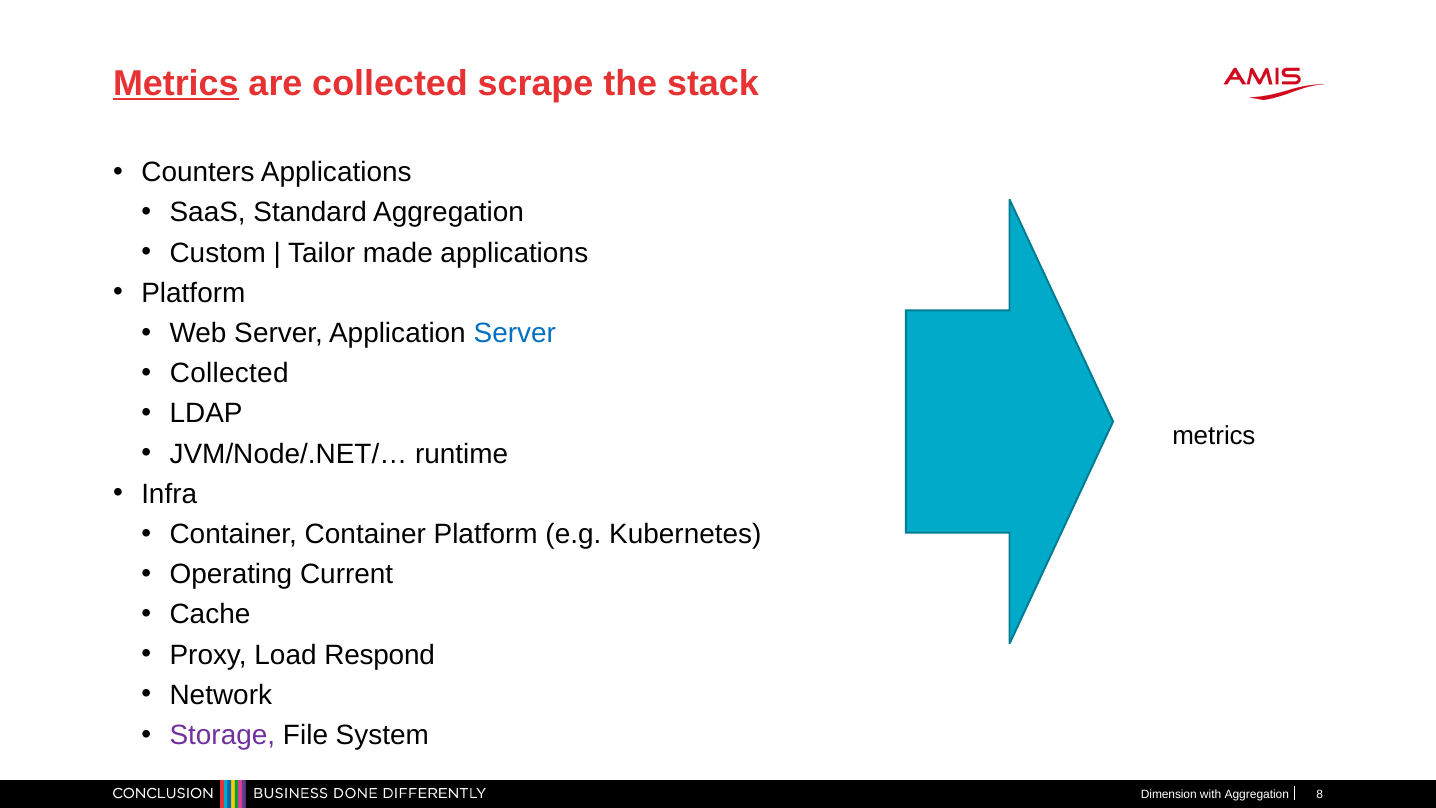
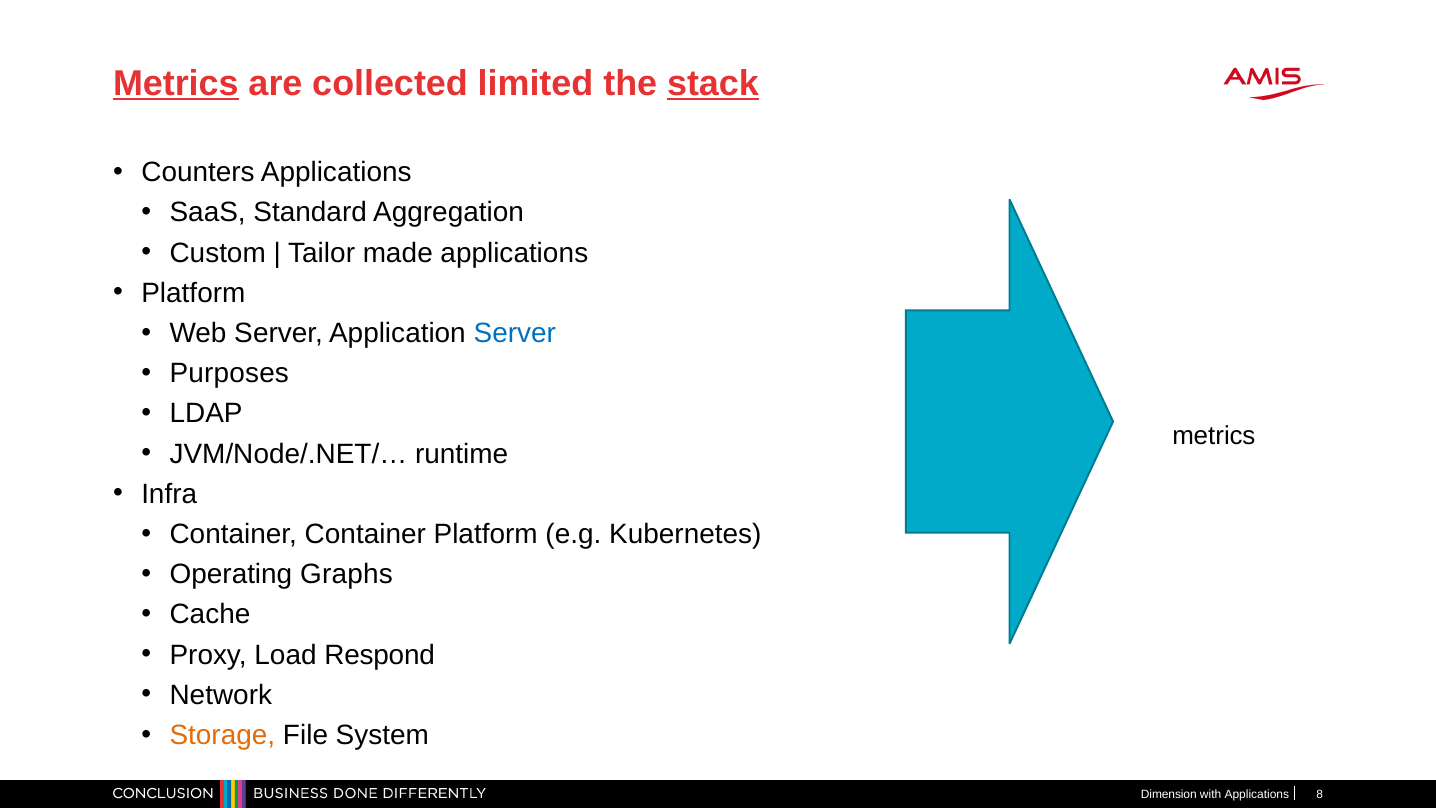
scrape: scrape -> limited
stack underline: none -> present
Collected at (229, 373): Collected -> Purposes
Current: Current -> Graphs
Storage colour: purple -> orange
with Aggregation: Aggregation -> Applications
